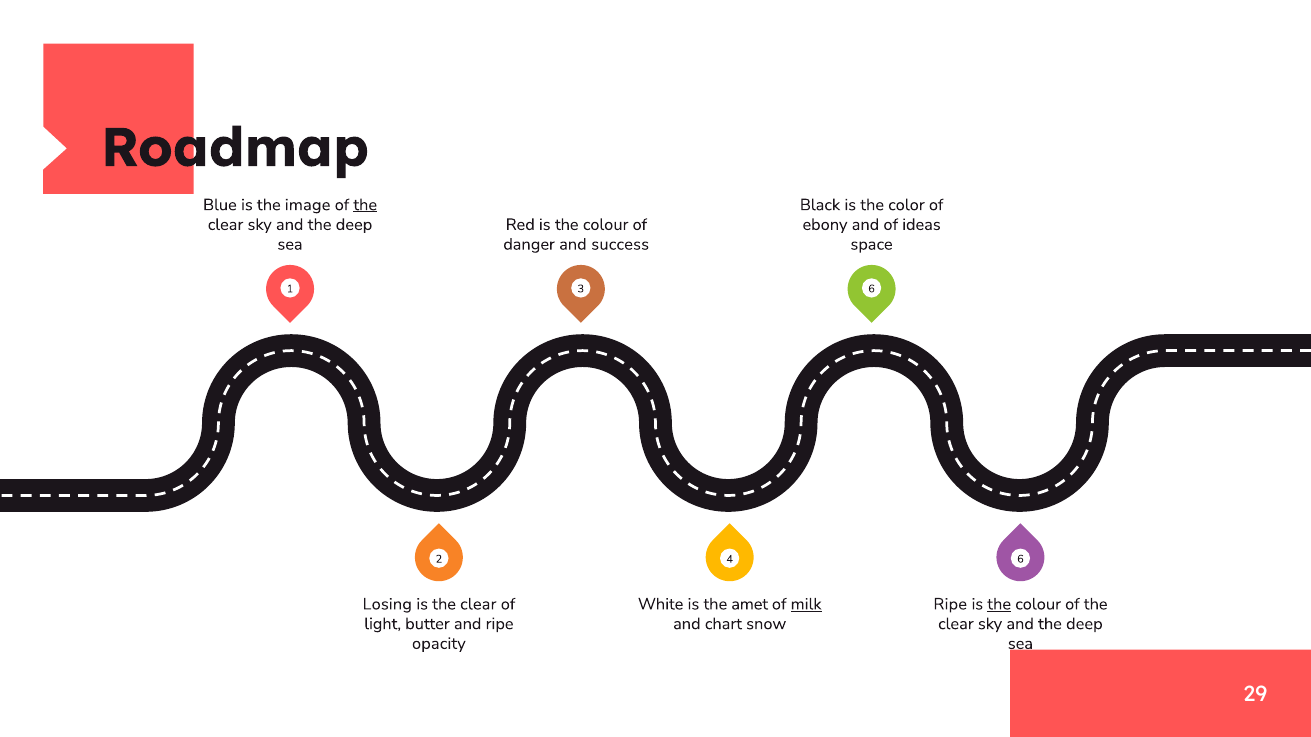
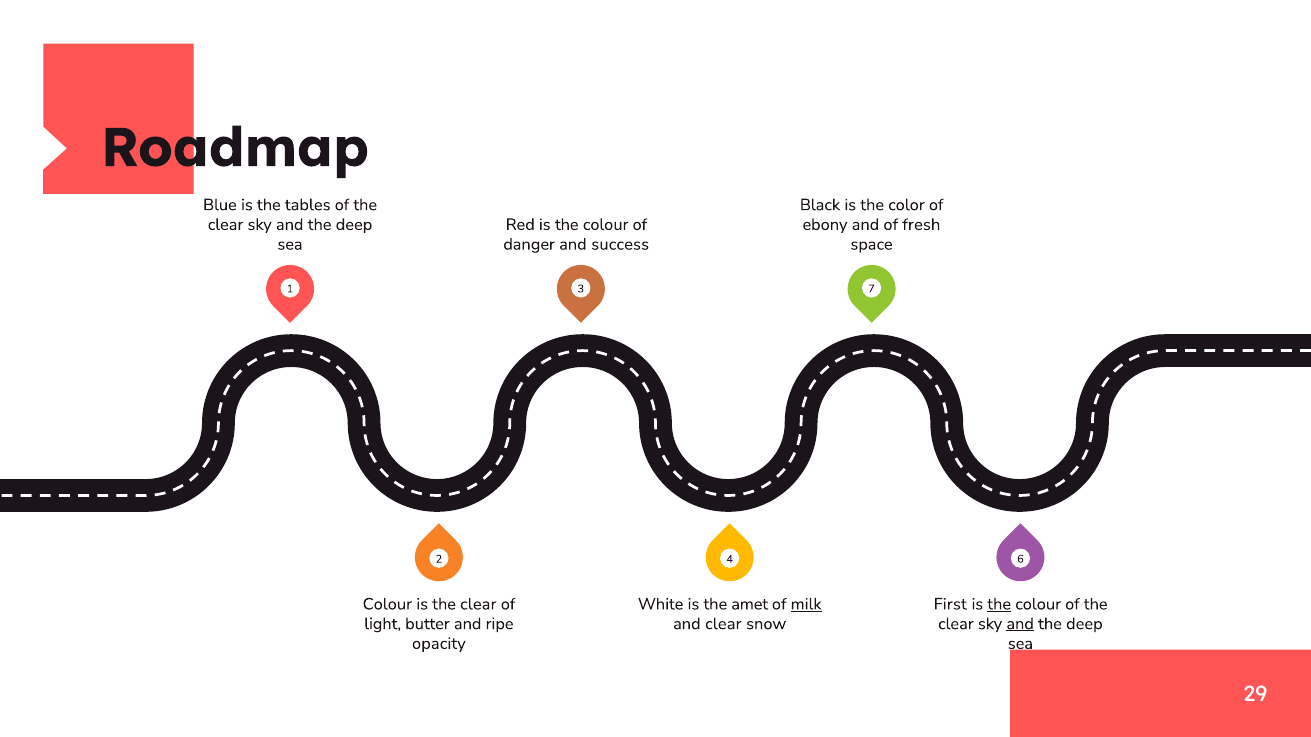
image: image -> tables
the at (365, 205) underline: present -> none
ideas: ideas -> fresh
3 6: 6 -> 7
Losing at (387, 604): Losing -> Colour
Ripe at (950, 604): Ripe -> First
and chart: chart -> clear
and at (1020, 624) underline: none -> present
